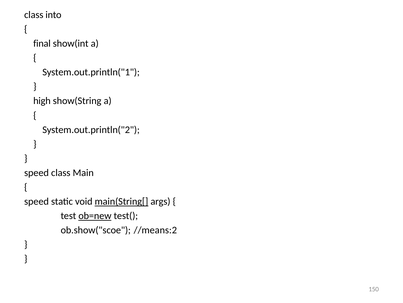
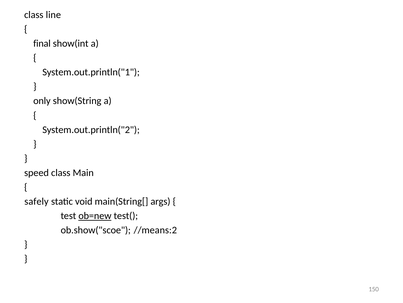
into: into -> line
high: high -> only
speed at (37, 201): speed -> safely
main(String[ underline: present -> none
